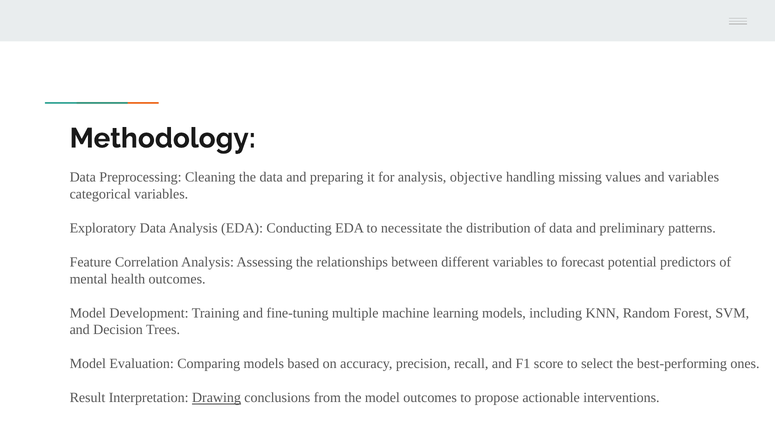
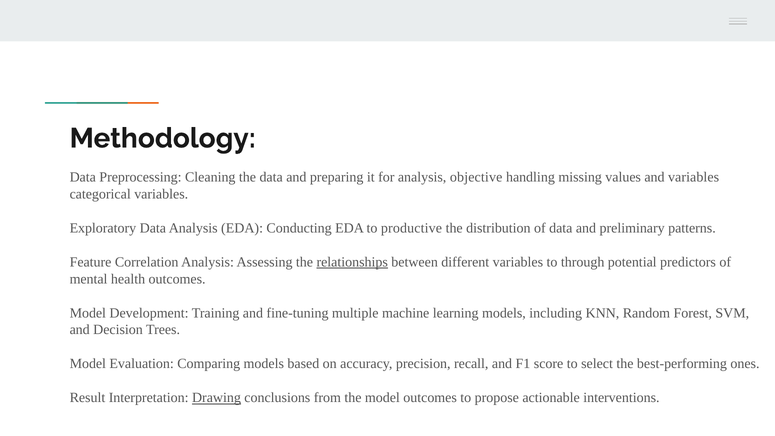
necessitate: necessitate -> productive
relationships underline: none -> present
forecast: forecast -> through
